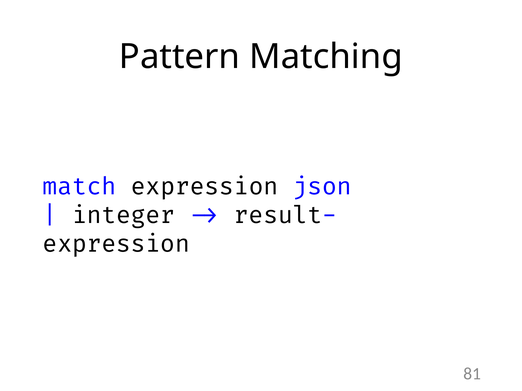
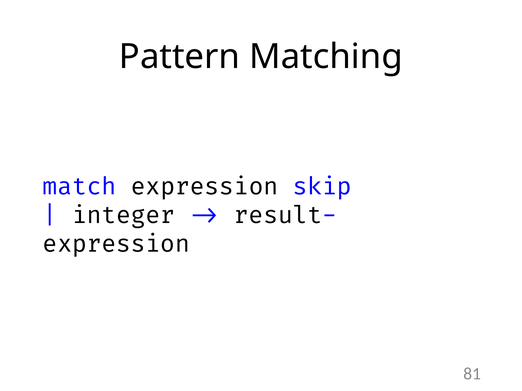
json: json -> skip
